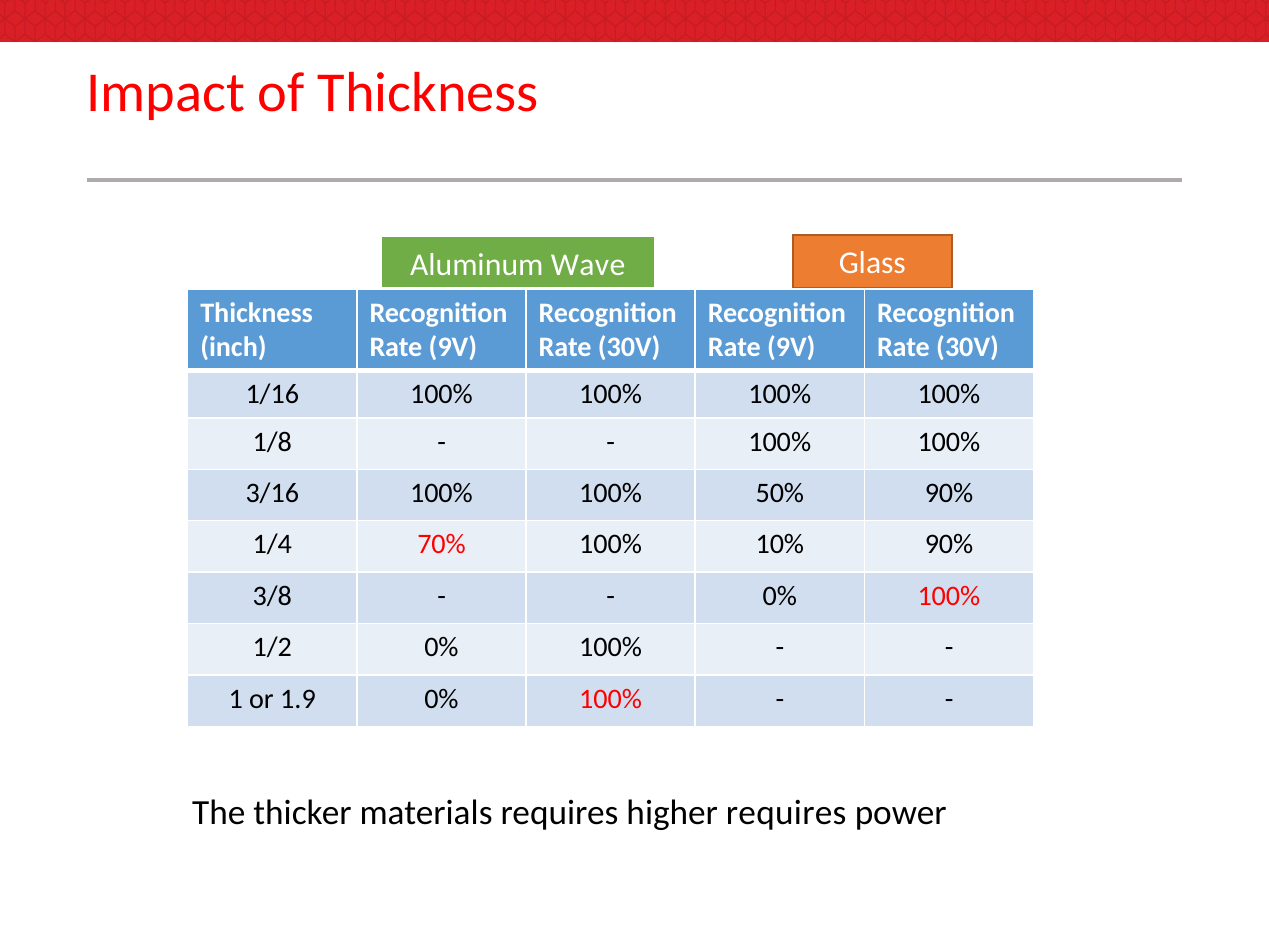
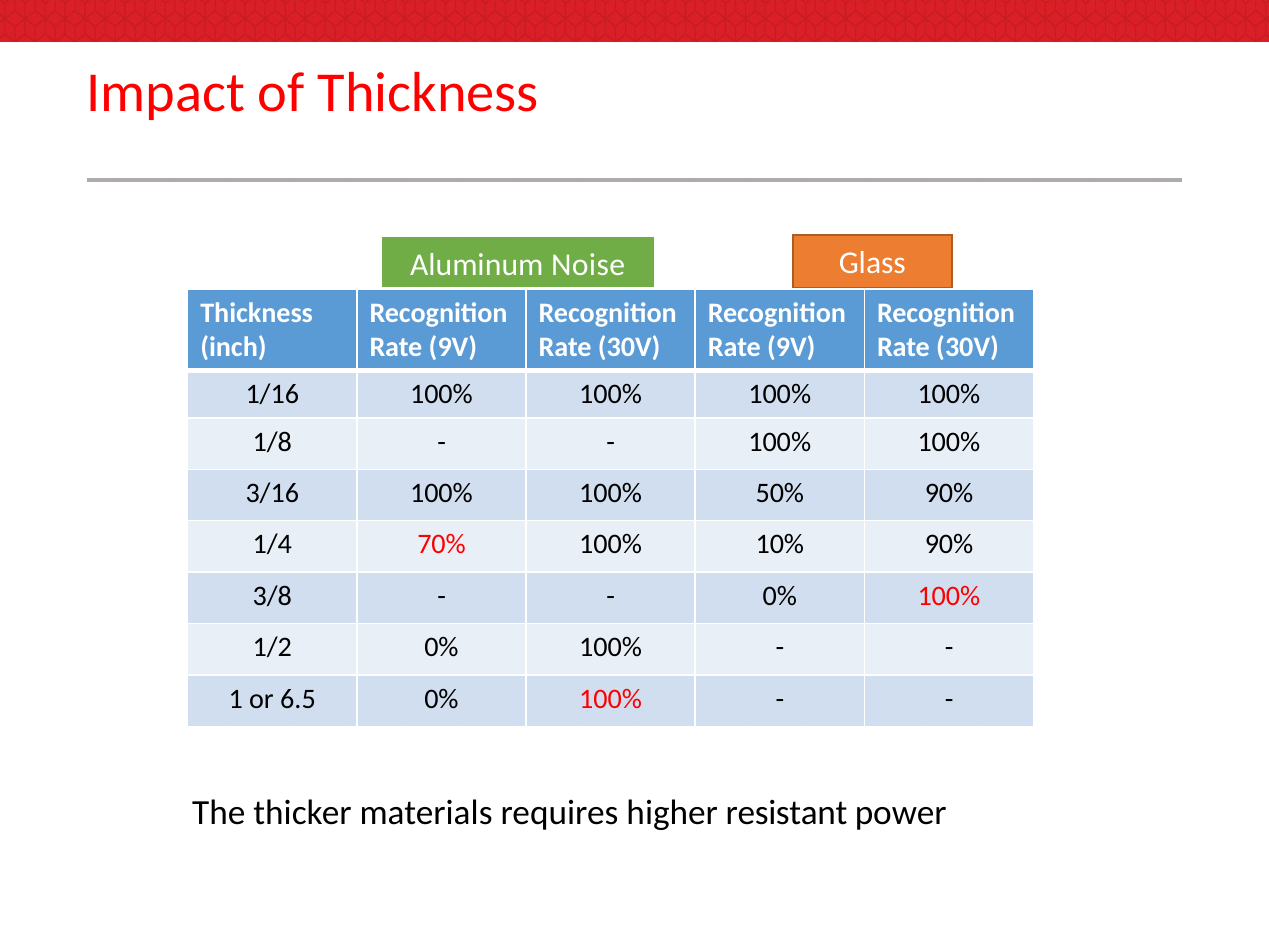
Wave: Wave -> Noise
1.9: 1.9 -> 6.5
higher requires: requires -> resistant
